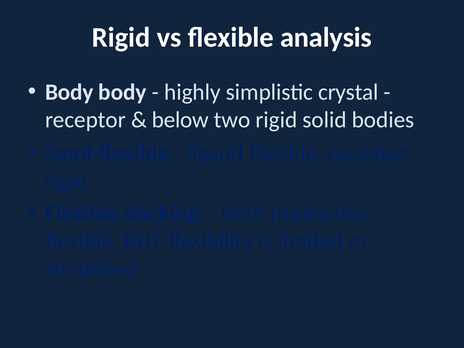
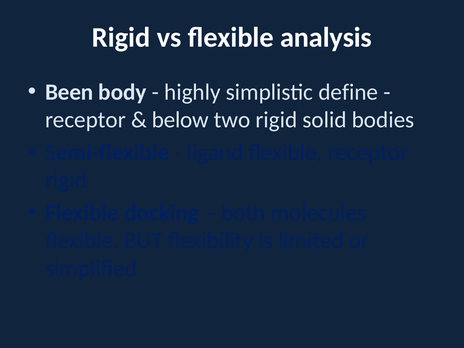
Body at (69, 92): Body -> Been
crystal: crystal -> define
